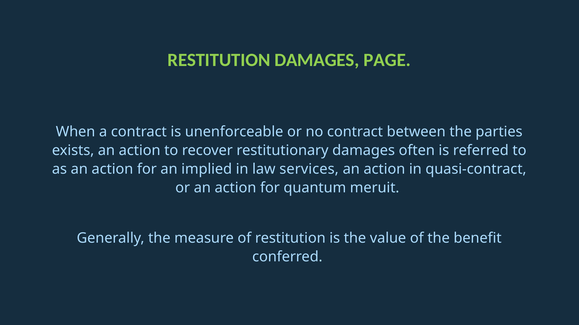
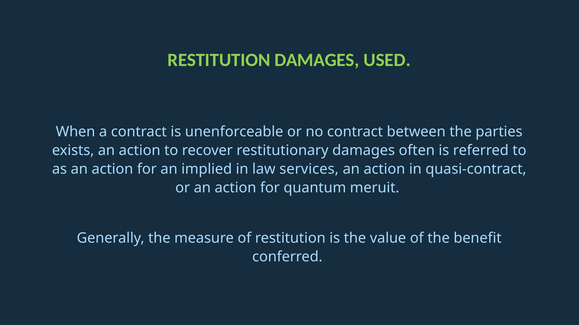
PAGE: PAGE -> USED
